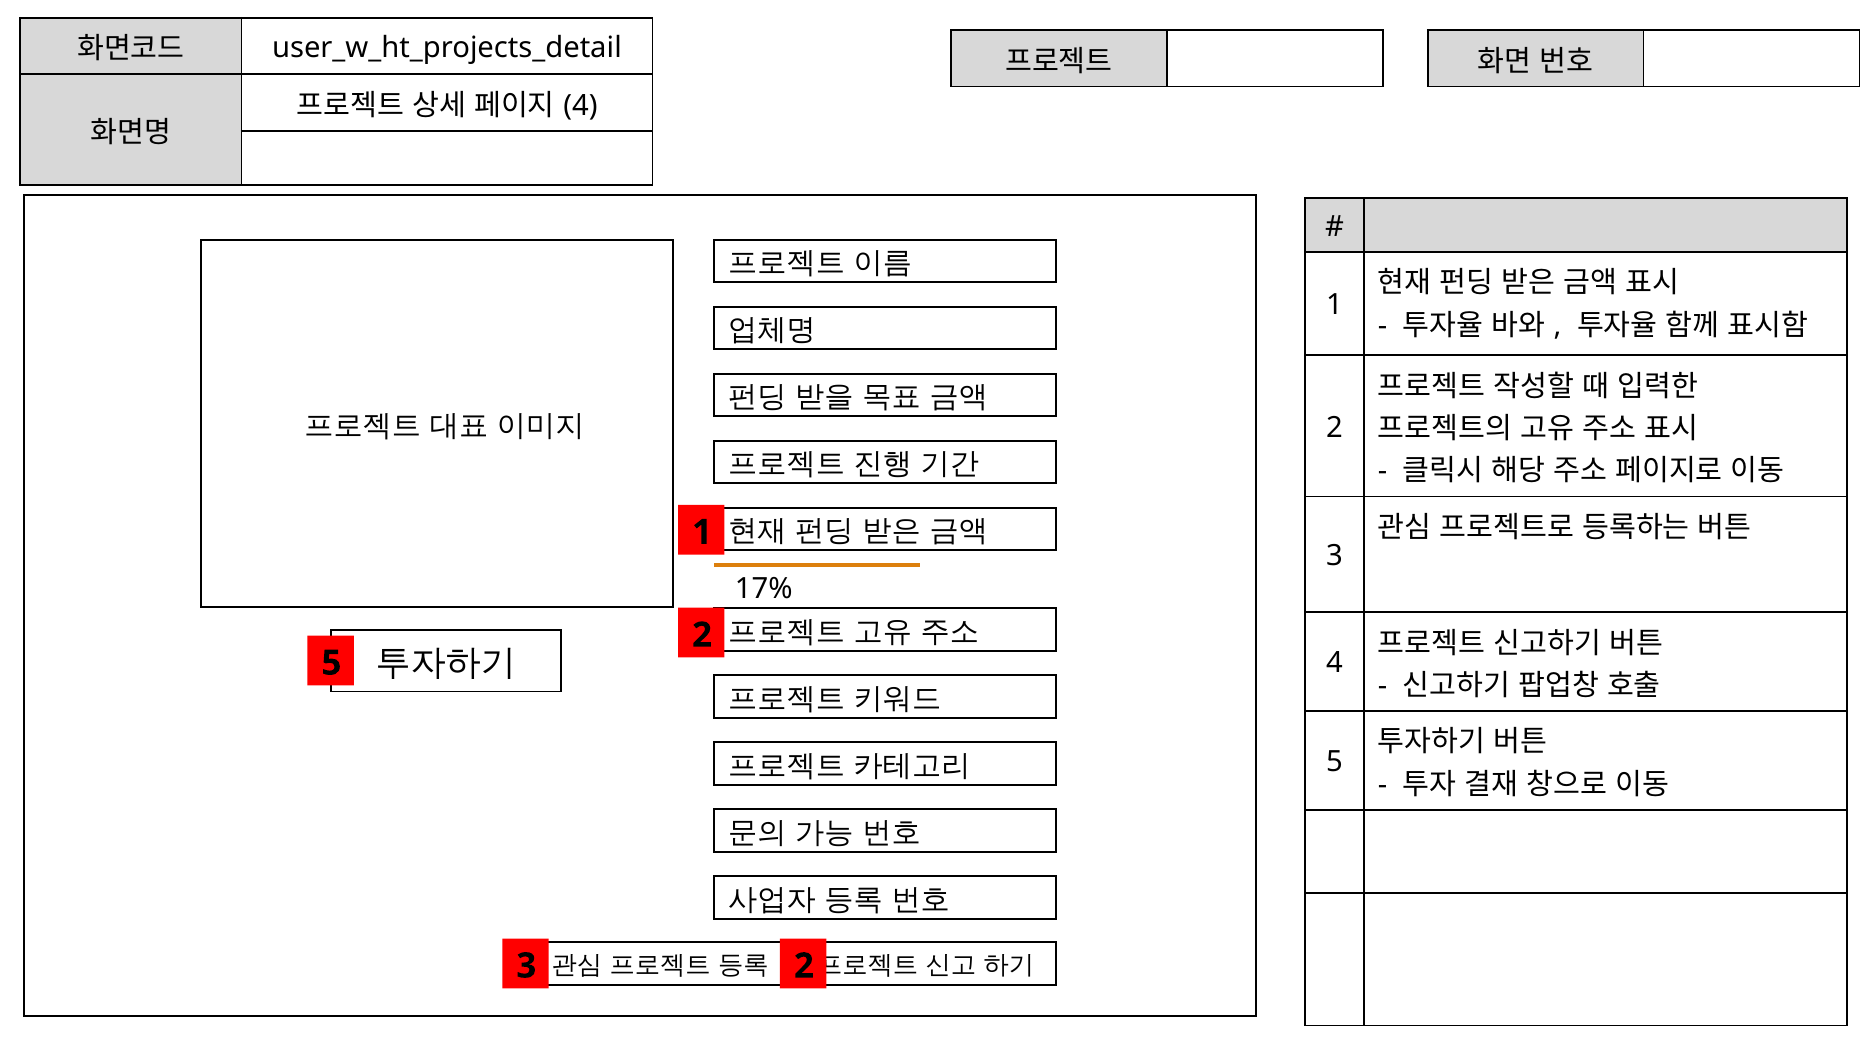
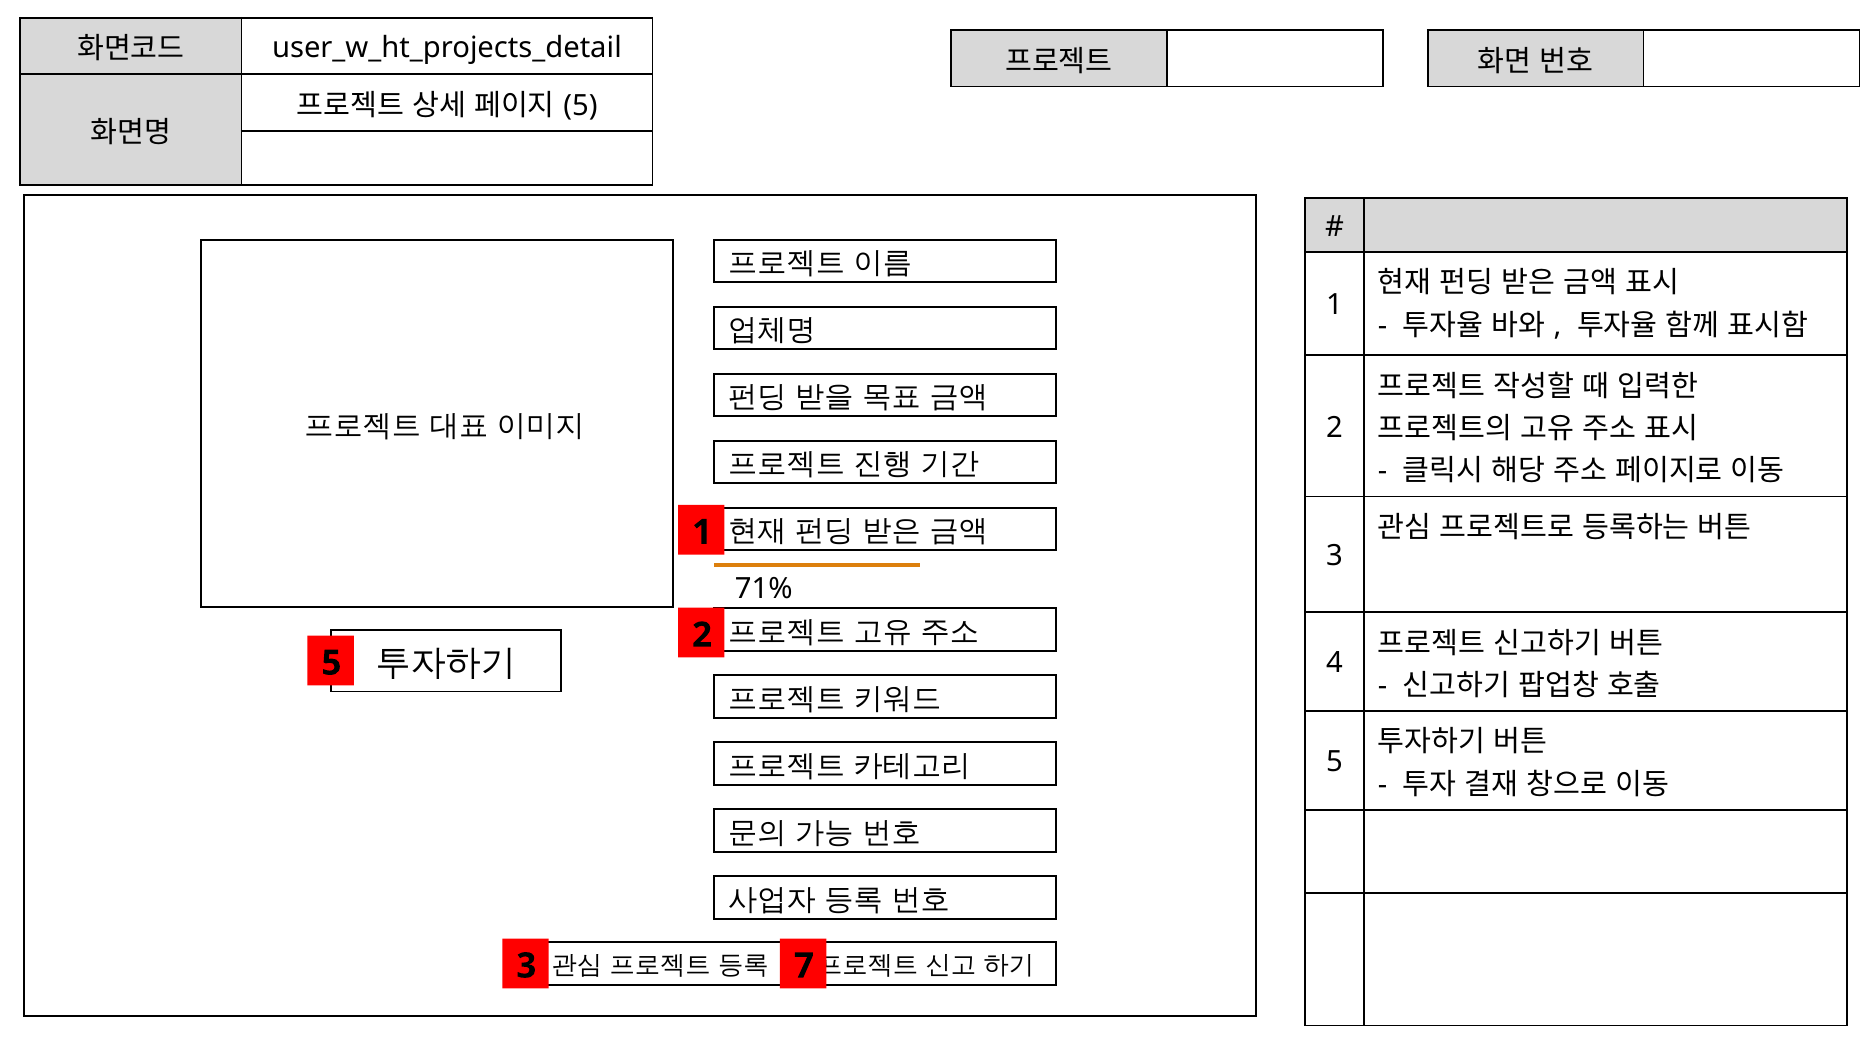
4 at (581, 105): 4 -> 5
17%: 17% -> 71%
3 2: 2 -> 7
